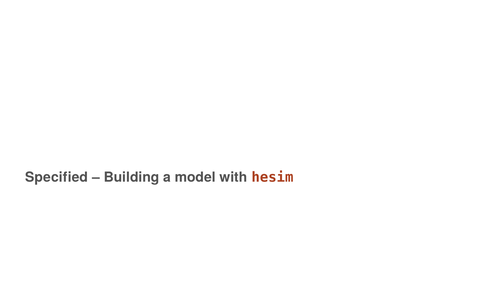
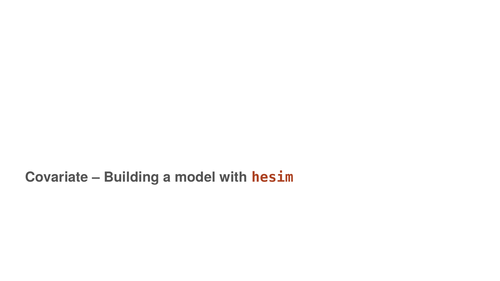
Specified: Specified -> Covariate
